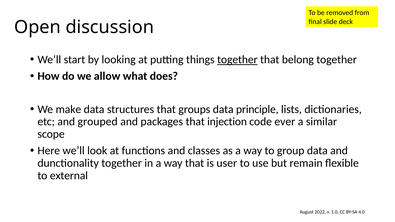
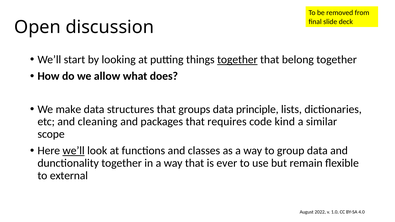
grouped: grouped -> cleaning
injection: injection -> requires
ever: ever -> kind
we’ll at (74, 151) underline: none -> present
user: user -> ever
